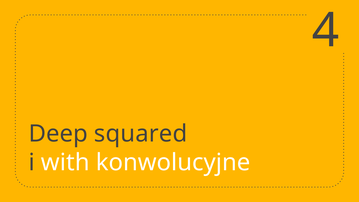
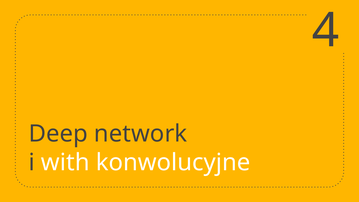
squared: squared -> network
